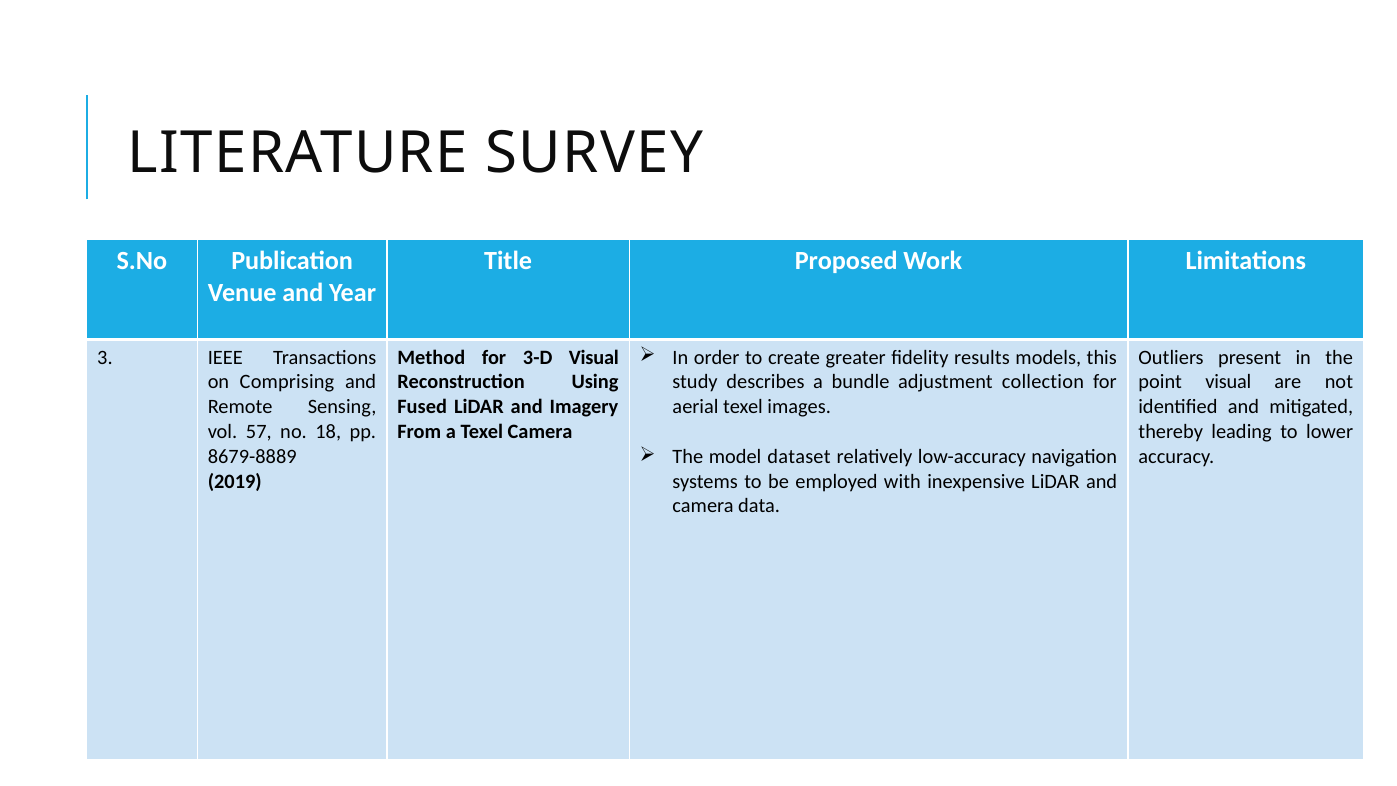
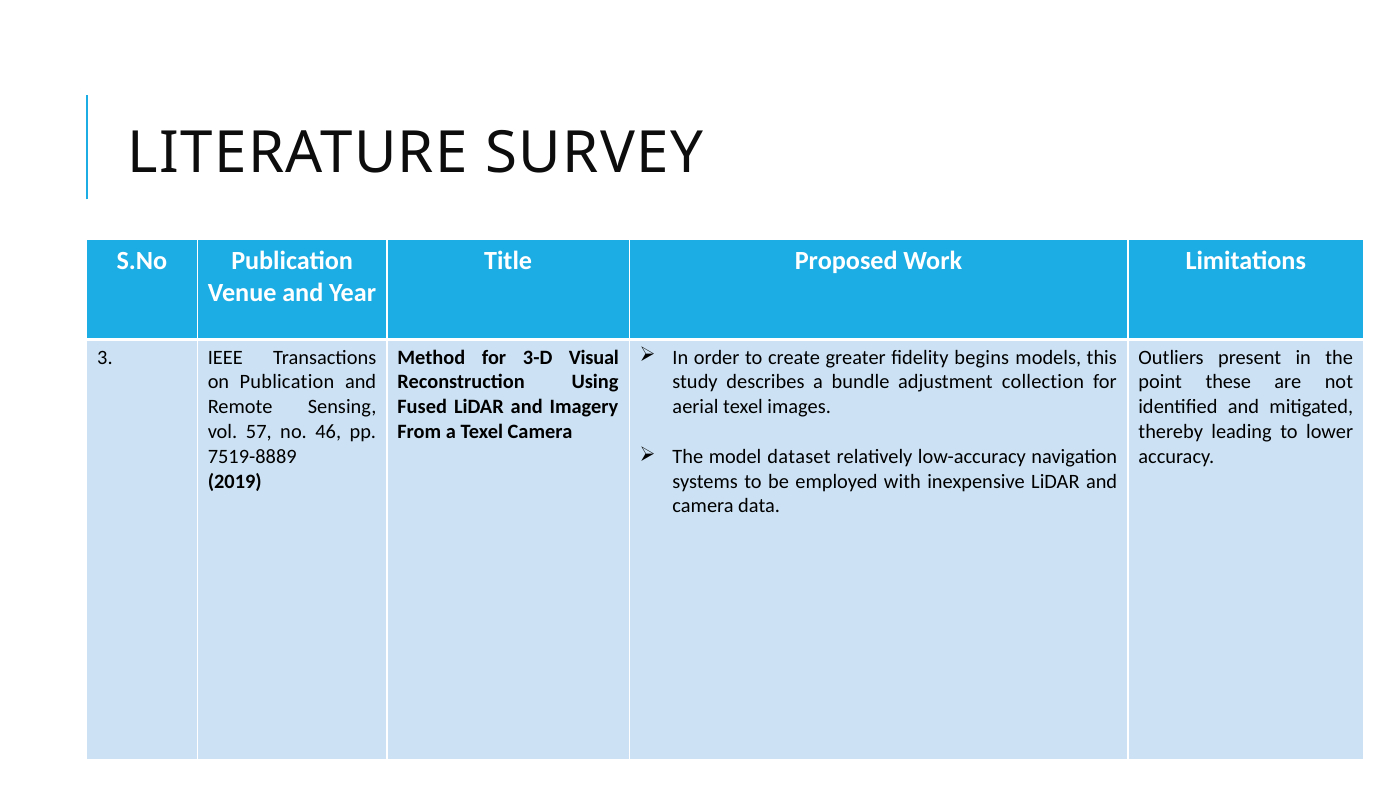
results: results -> begins
on Comprising: Comprising -> Publication
point visual: visual -> these
18: 18 -> 46
8679-8889: 8679-8889 -> 7519-8889
